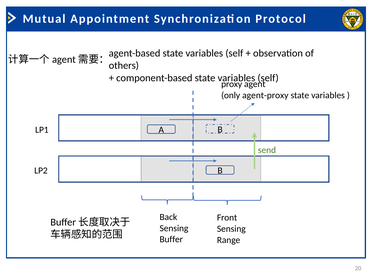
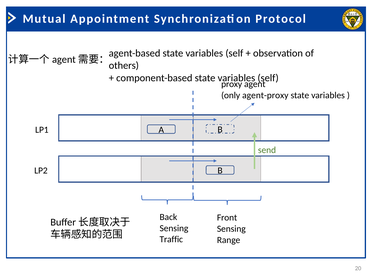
Buffer: Buffer -> Traffic
